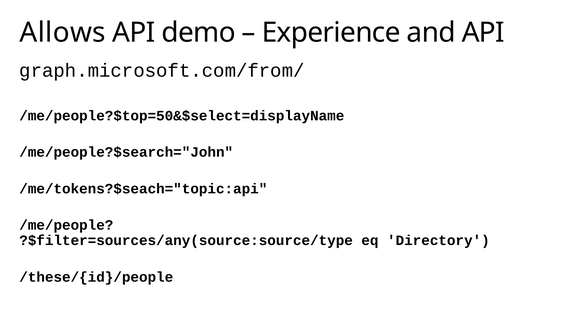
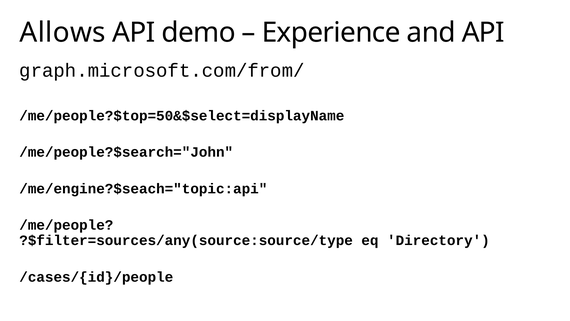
/me/tokens?$seach="topic:api: /me/tokens?$seach="topic:api -> /me/engine?$seach="topic:api
/these/{id}/people: /these/{id}/people -> /cases/{id}/people
